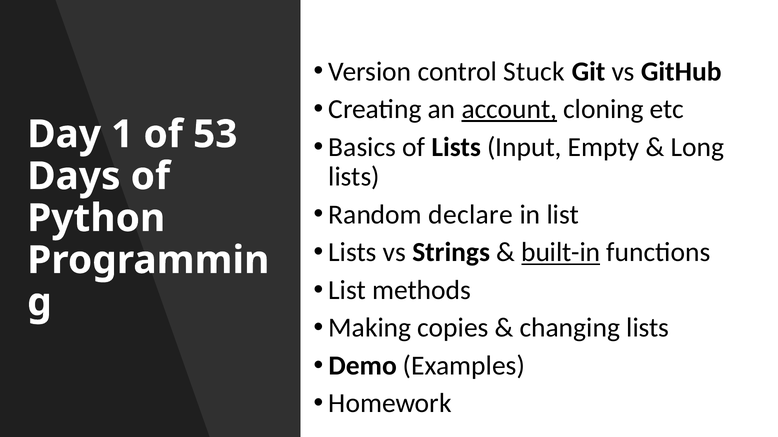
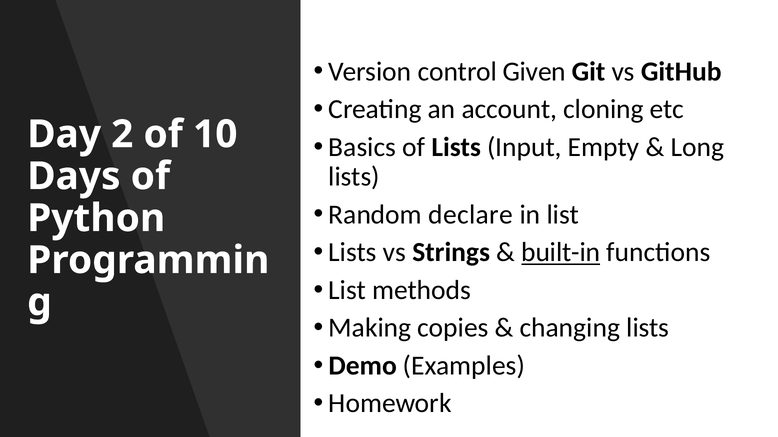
Stuck: Stuck -> Given
account underline: present -> none
1: 1 -> 2
53: 53 -> 10
